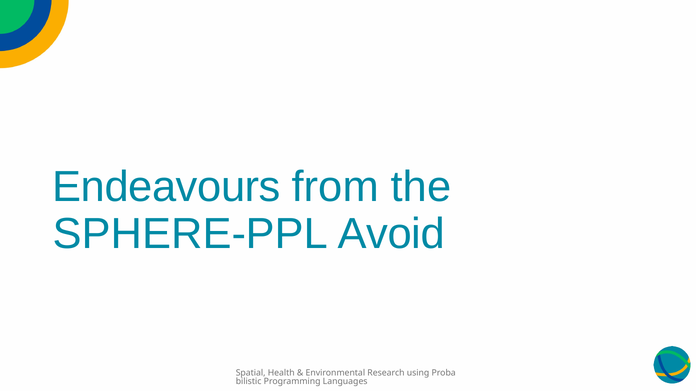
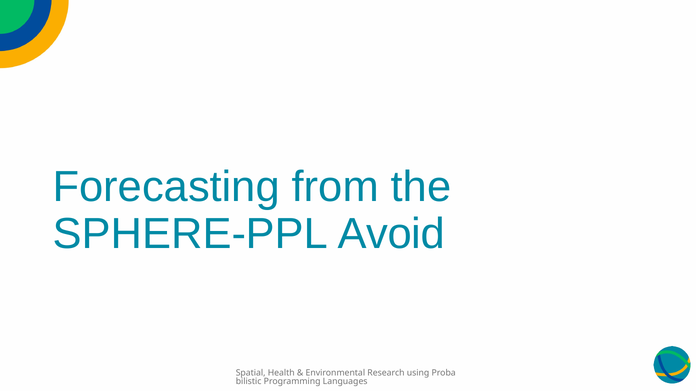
Endeavours: Endeavours -> Forecasting
